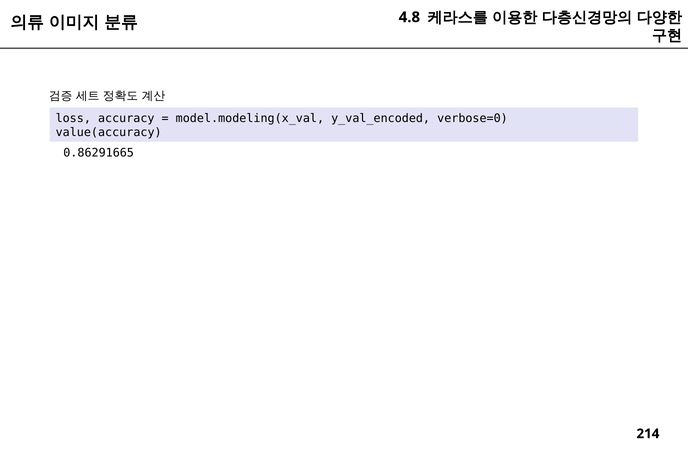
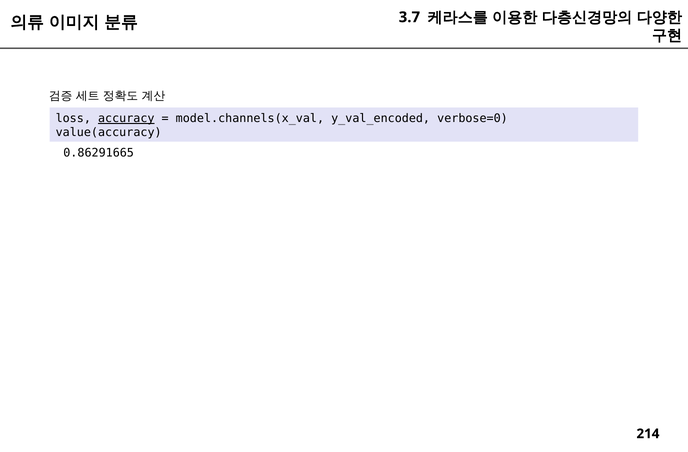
4.8: 4.8 -> 3.7
accuracy underline: none -> present
model.modeling(x_val: model.modeling(x_val -> model.channels(x_val
